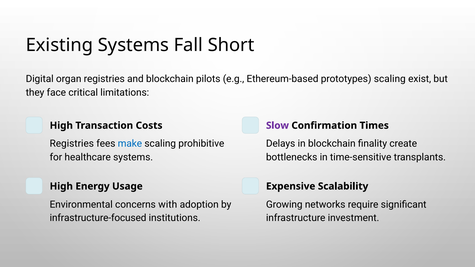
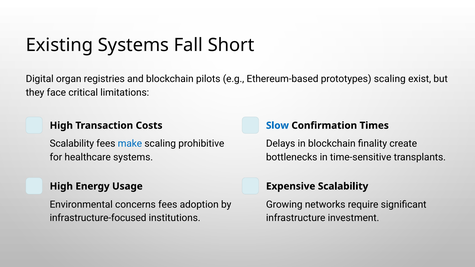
Slow colour: purple -> blue
Registries at (72, 144): Registries -> Scalability
concerns with: with -> fees
